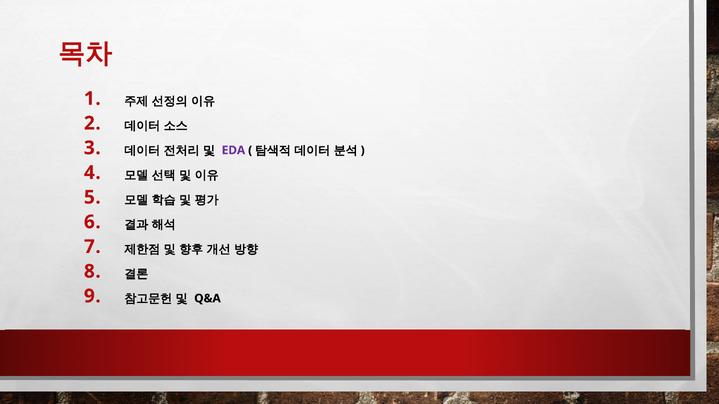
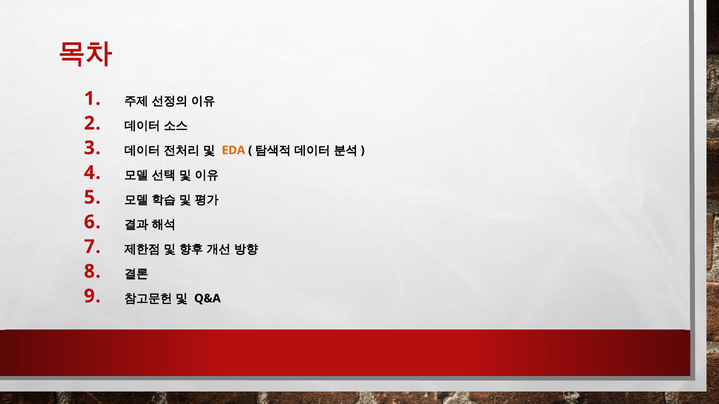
EDA colour: purple -> orange
